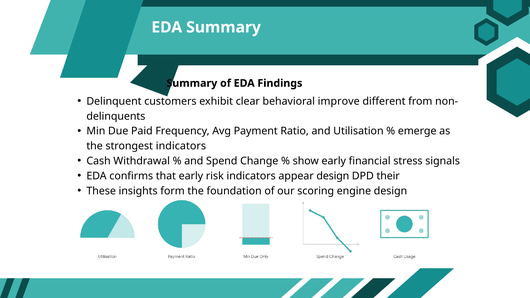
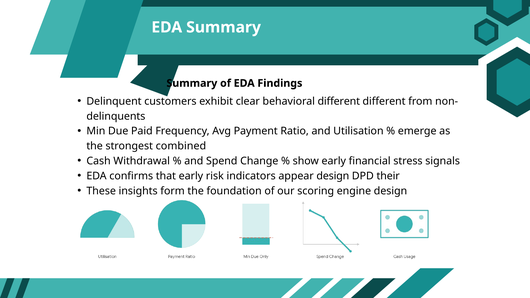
behavioral improve: improve -> different
strongest indicators: indicators -> combined
